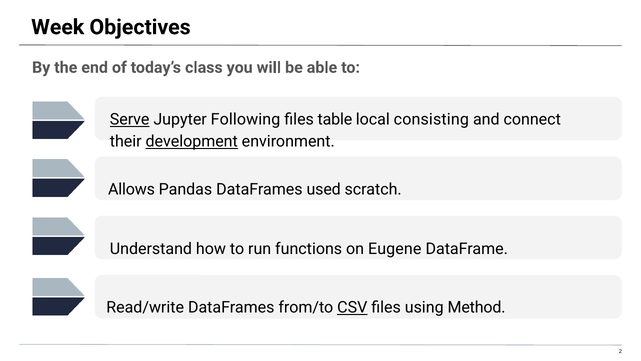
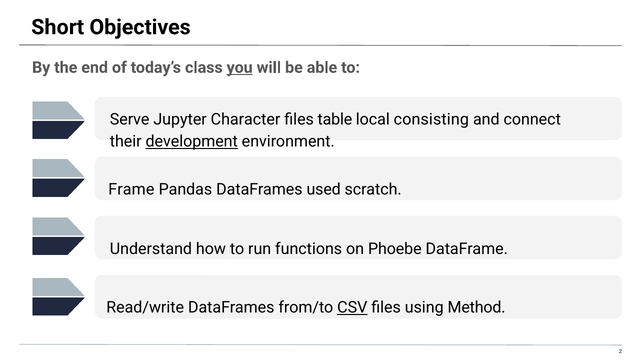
Week: Week -> Short
you underline: none -> present
Serve underline: present -> none
Following: Following -> Character
Allows: Allows -> Frame
Eugene: Eugene -> Phoebe
